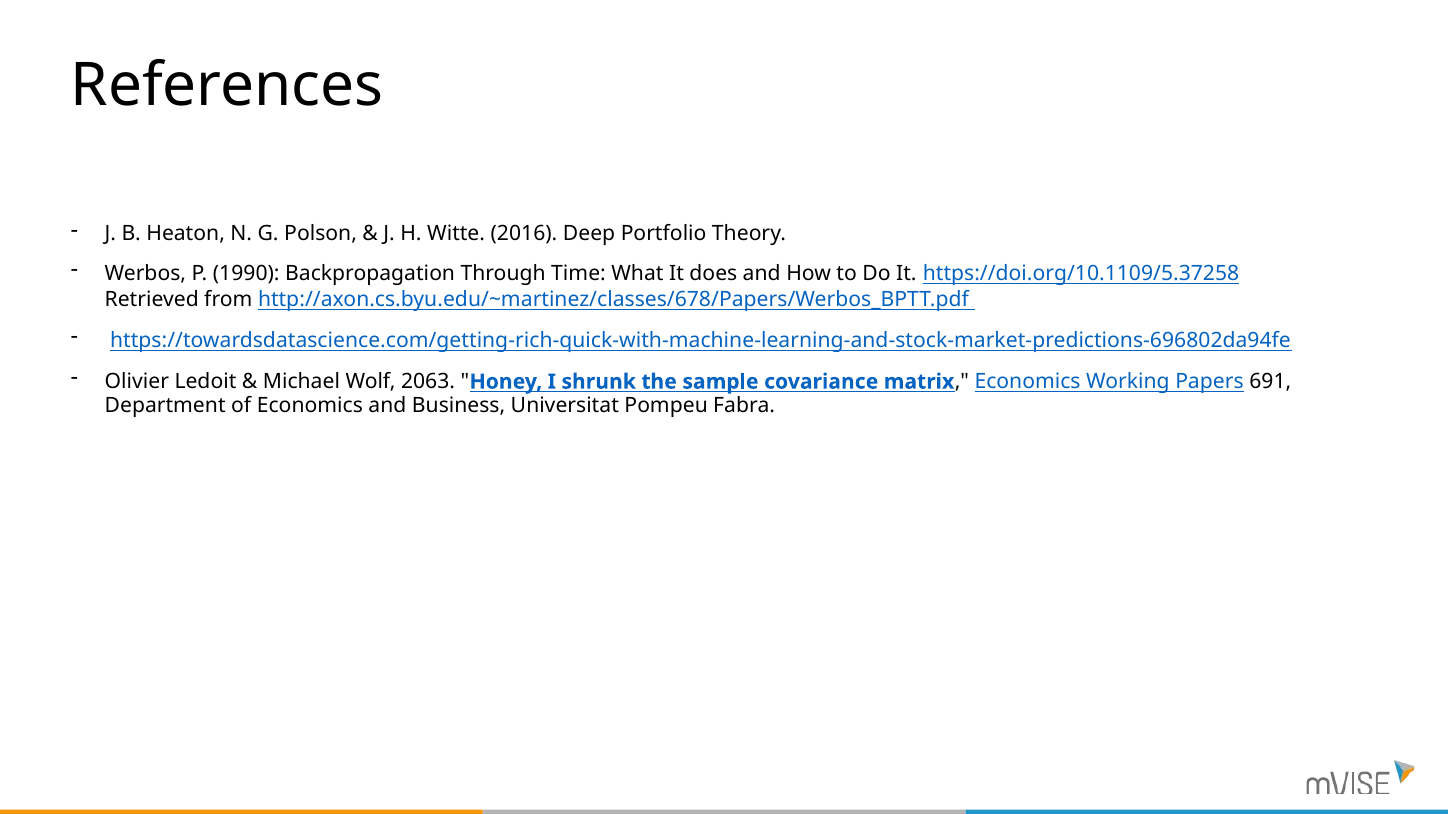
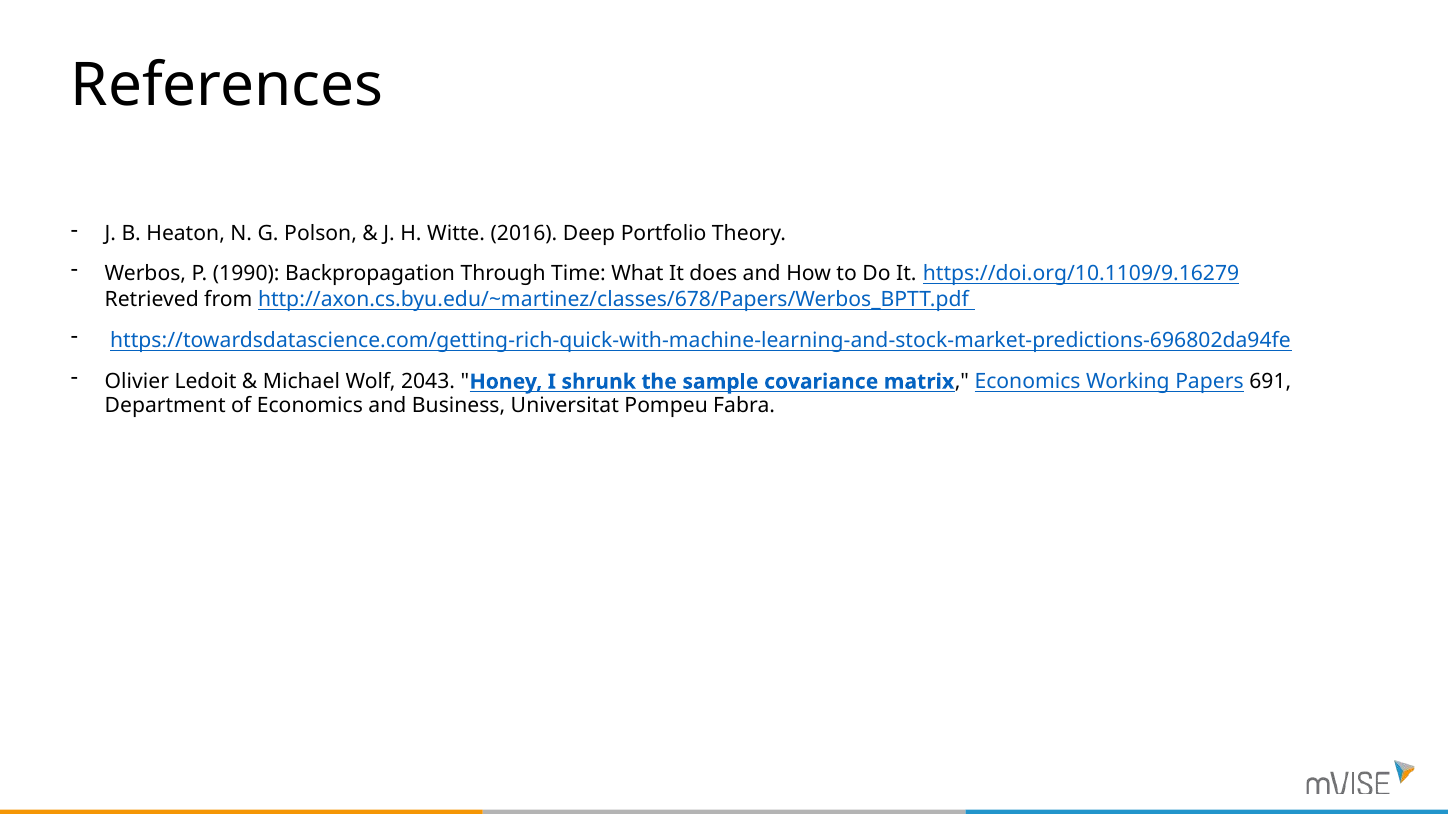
https://doi.org/10.1109/5.37258: https://doi.org/10.1109/5.37258 -> https://doi.org/10.1109/9.16279
2063: 2063 -> 2043
